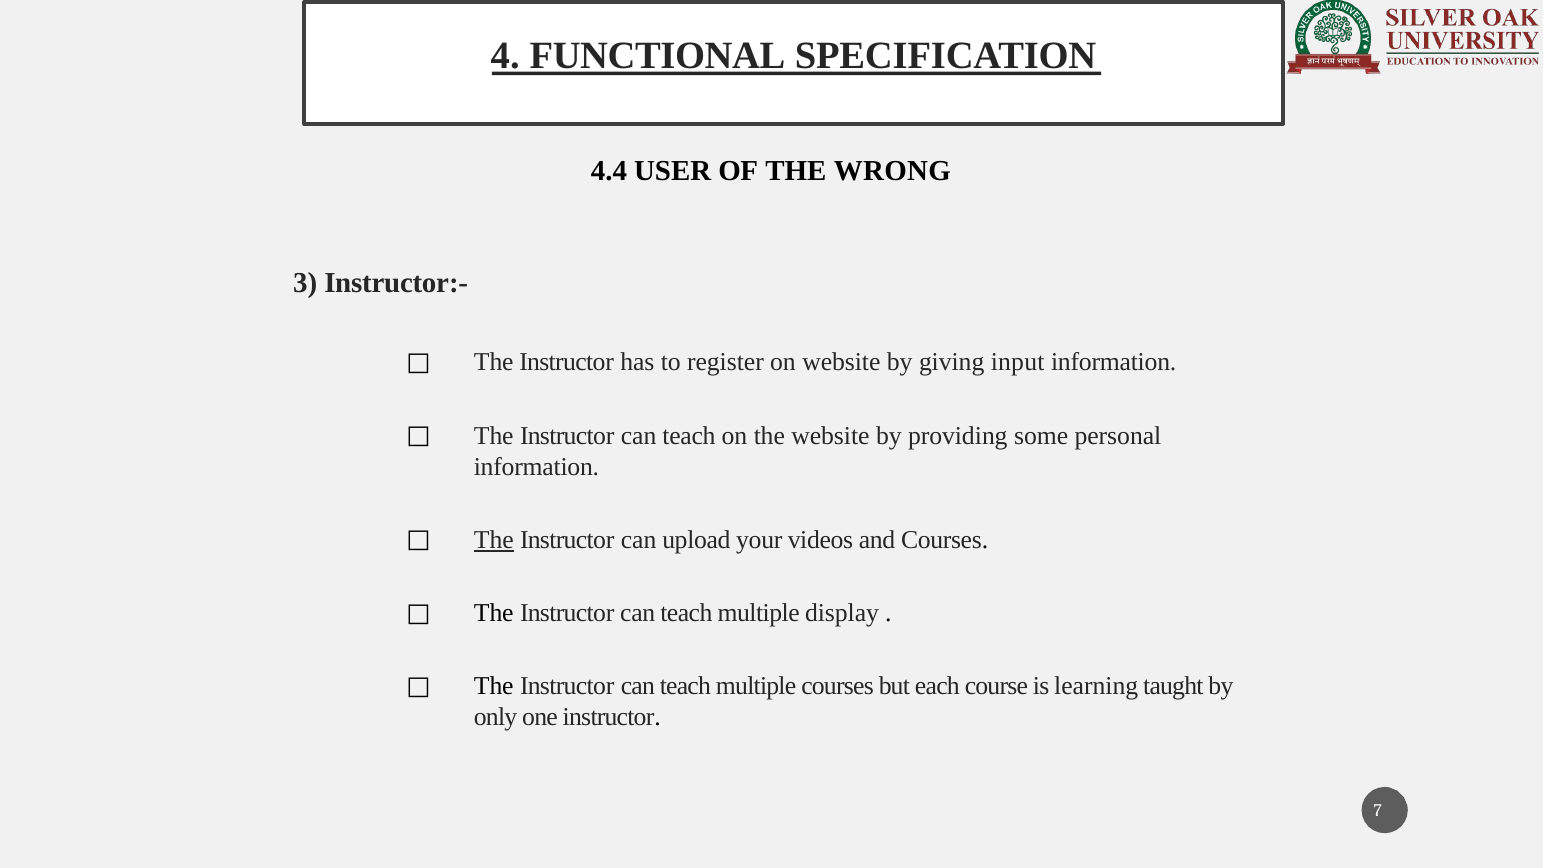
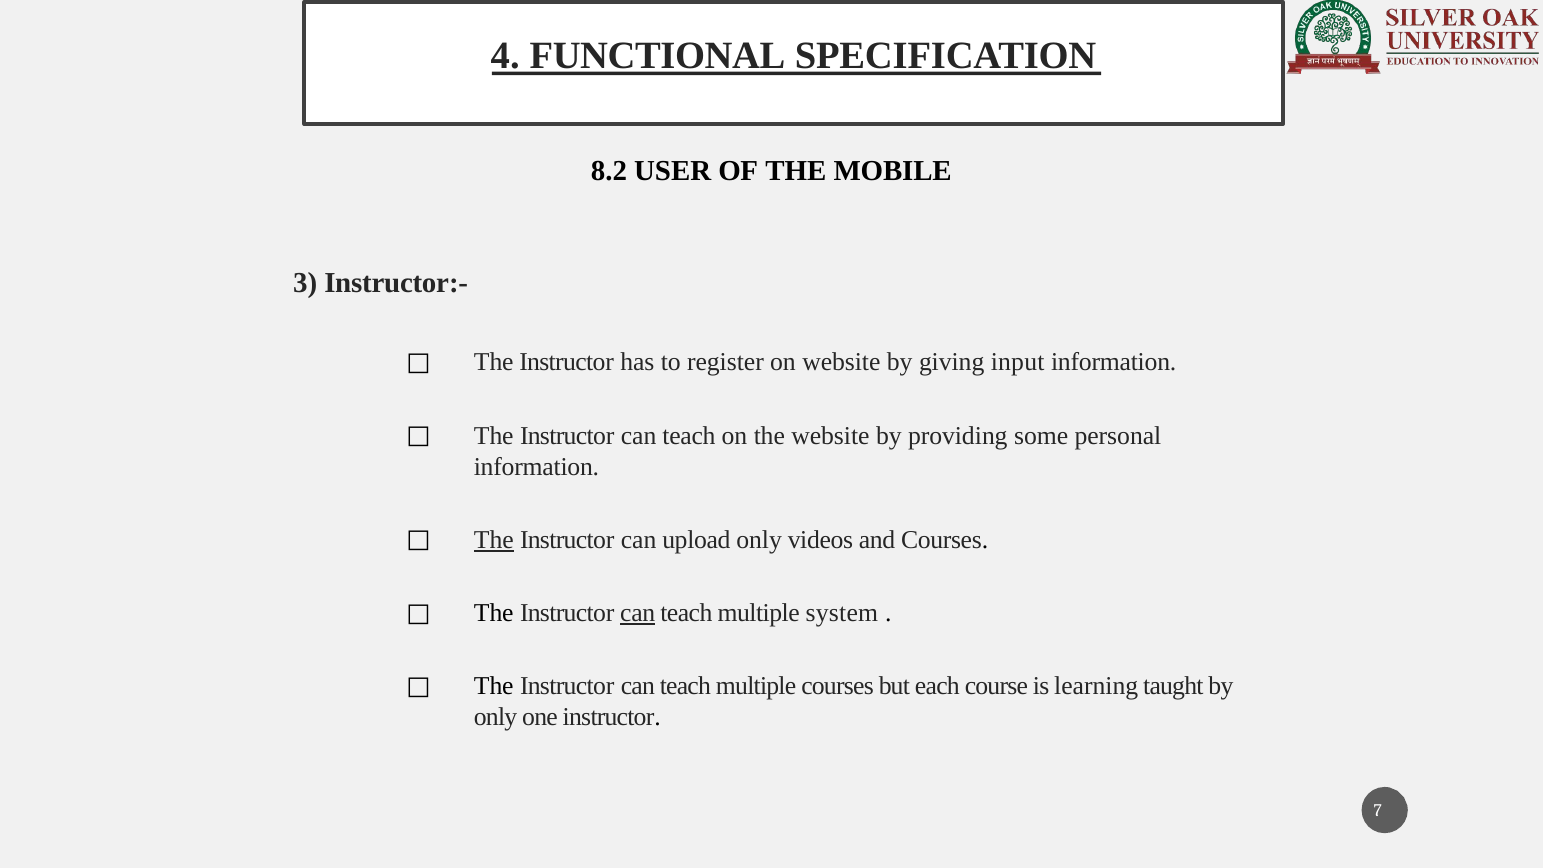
4.4: 4.4 -> 8.2
WRONG: WRONG -> MOBILE
upload your: your -> only
can at (638, 613) underline: none -> present
display: display -> system
